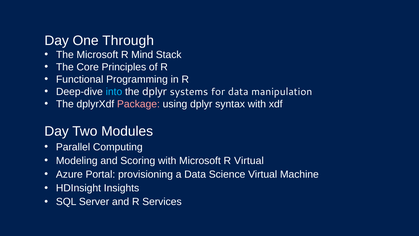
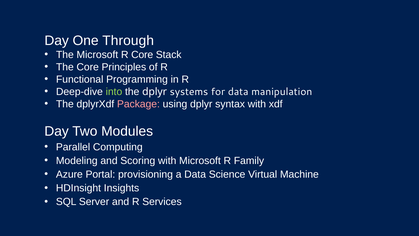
R Mind: Mind -> Core
into colour: light blue -> light green
R Virtual: Virtual -> Family
